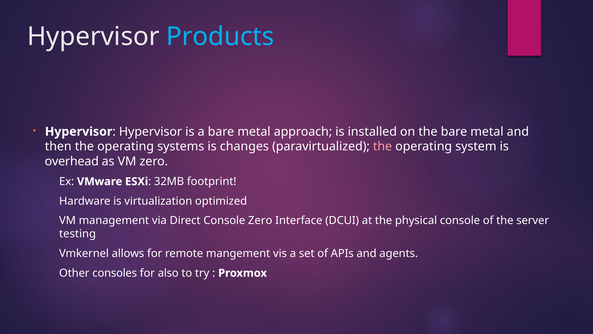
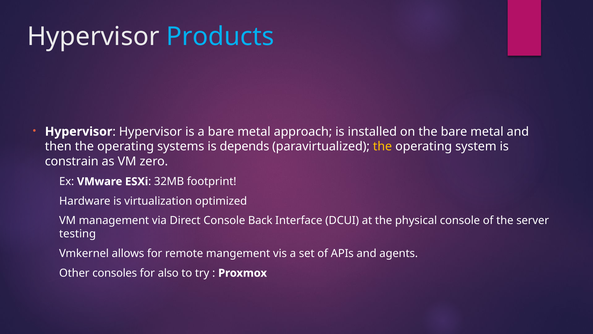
changes: changes -> depends
the at (382, 146) colour: pink -> yellow
overhead: overhead -> constrain
Console Zero: Zero -> Back
